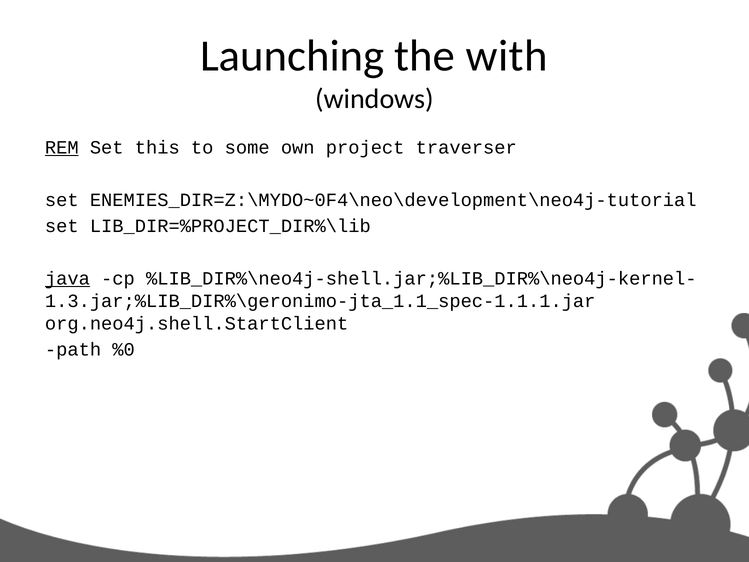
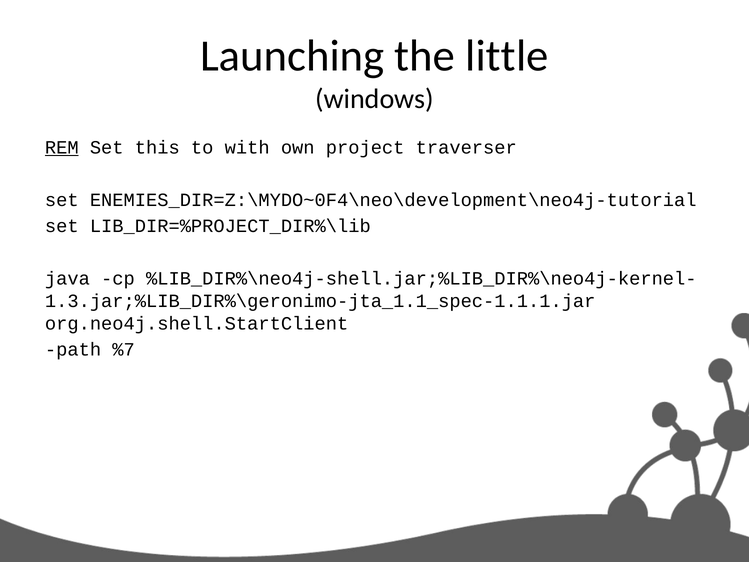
with: with -> little
some: some -> with
java underline: present -> none
%0: %0 -> %7
